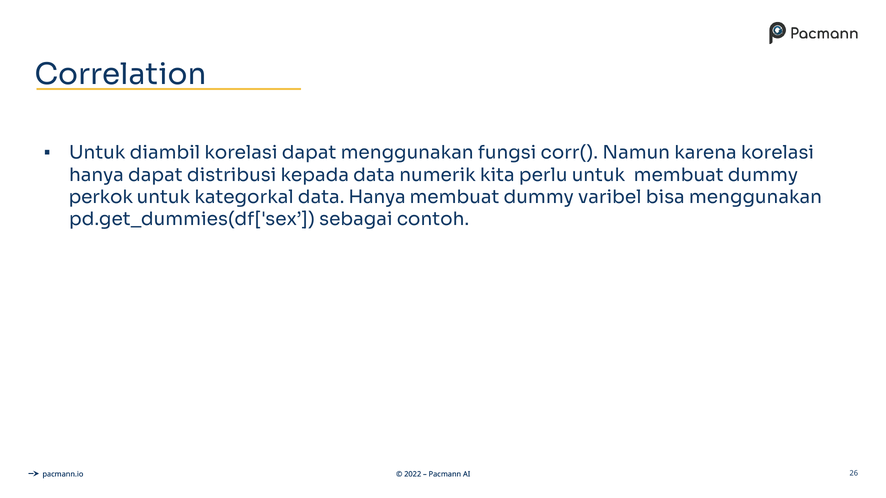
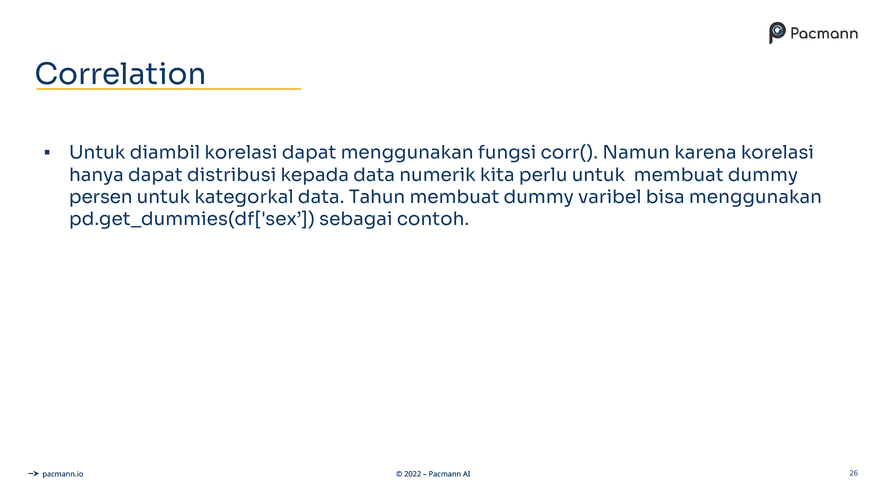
perkok: perkok -> persen
data Hanya: Hanya -> Tahun
